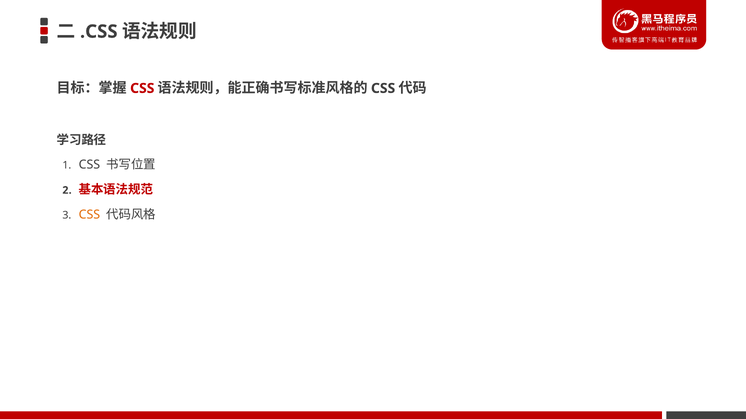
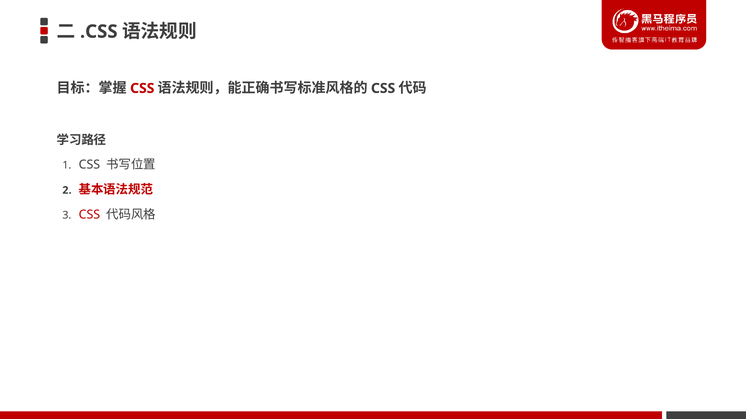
CSS at (89, 215) colour: orange -> red
